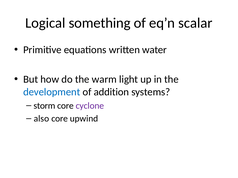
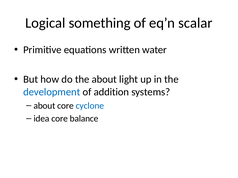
the warm: warm -> about
storm at (44, 106): storm -> about
cyclone colour: purple -> blue
also: also -> idea
upwind: upwind -> balance
